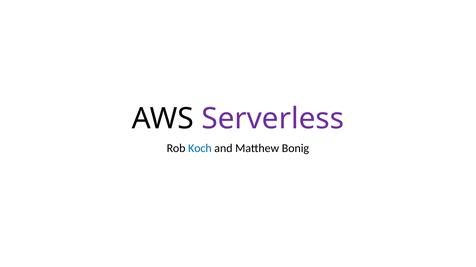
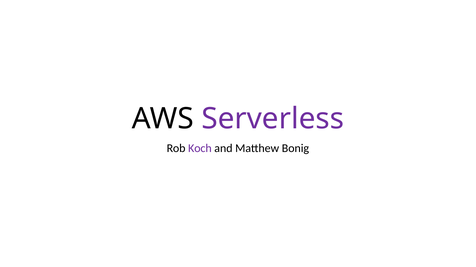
Koch colour: blue -> purple
